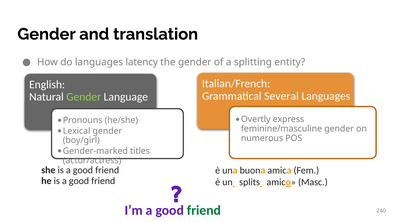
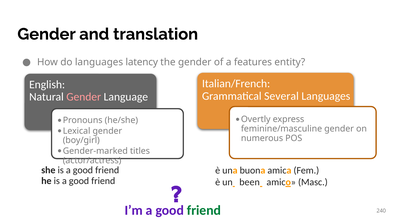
splitting: splitting -> features
Gender at (84, 97) colour: light green -> pink
splits: splits -> been
